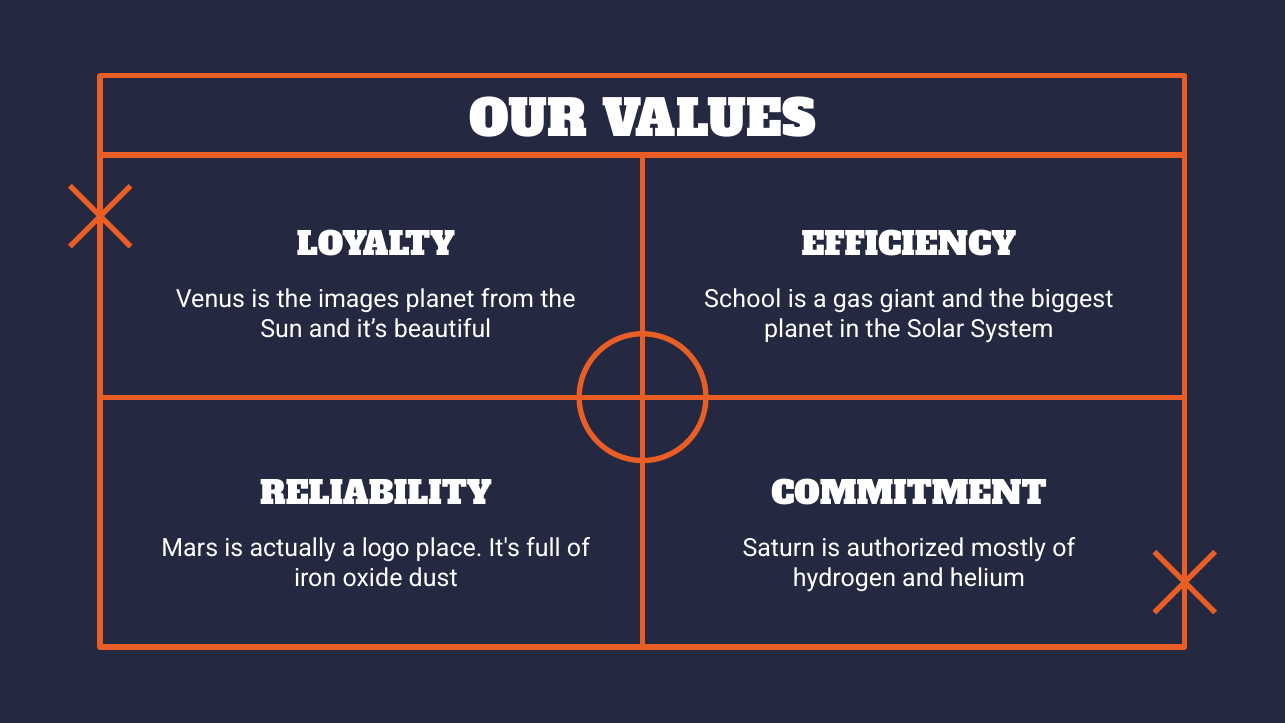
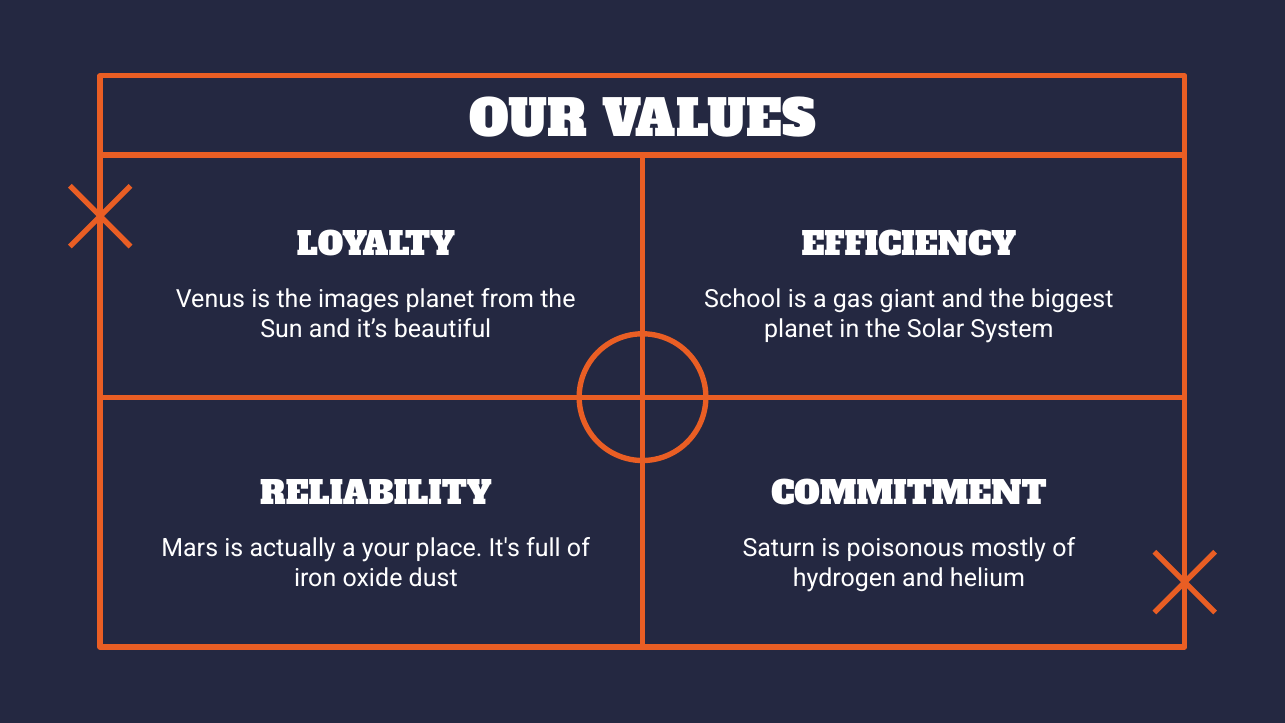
logo: logo -> your
authorized: authorized -> poisonous
